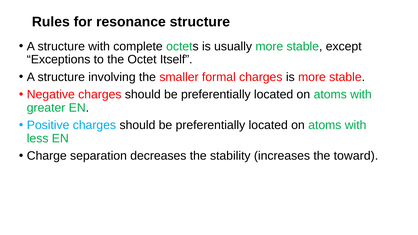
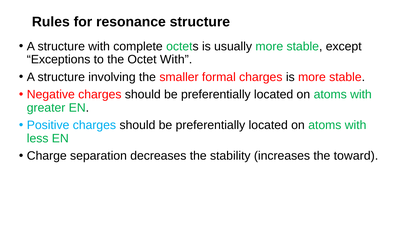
Octet Itself: Itself -> With
